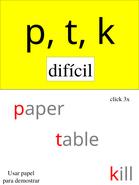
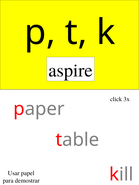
difícil: difícil -> aspire
